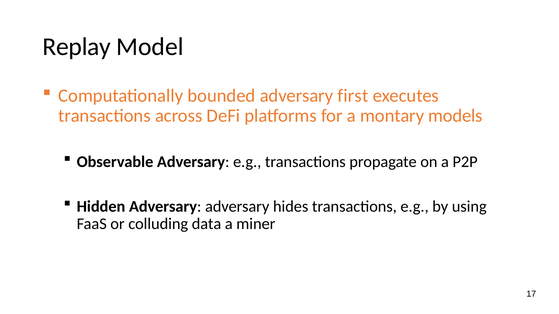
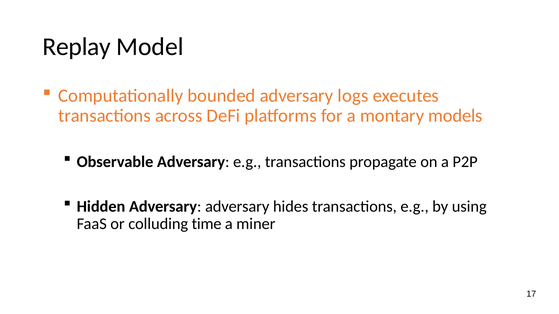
first: first -> logs
data: data -> time
